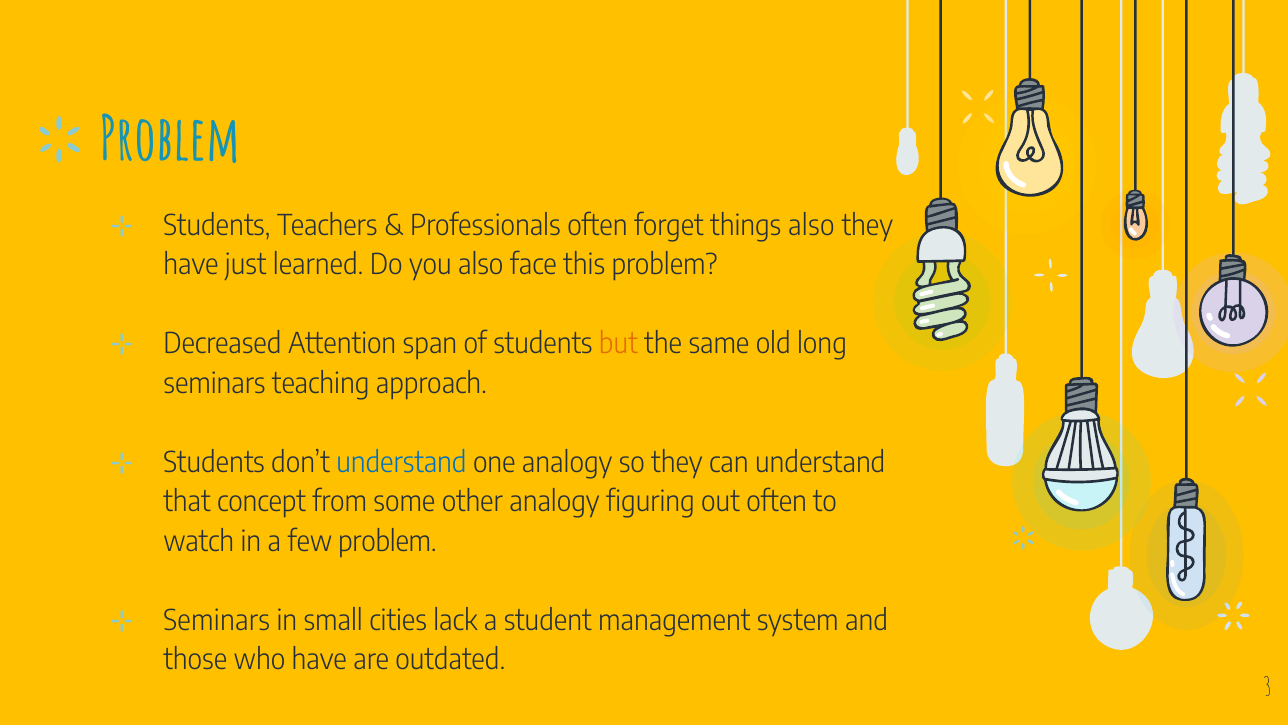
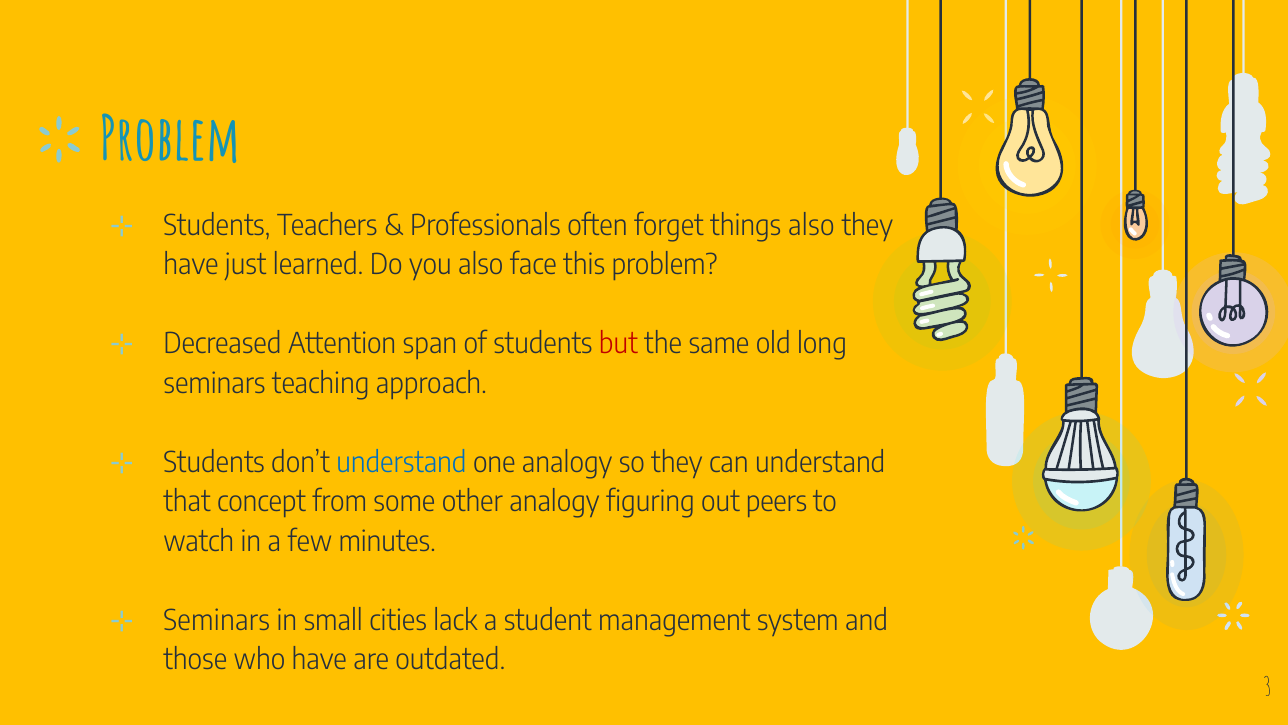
but colour: orange -> red
out often: often -> peers
few problem: problem -> minutes
